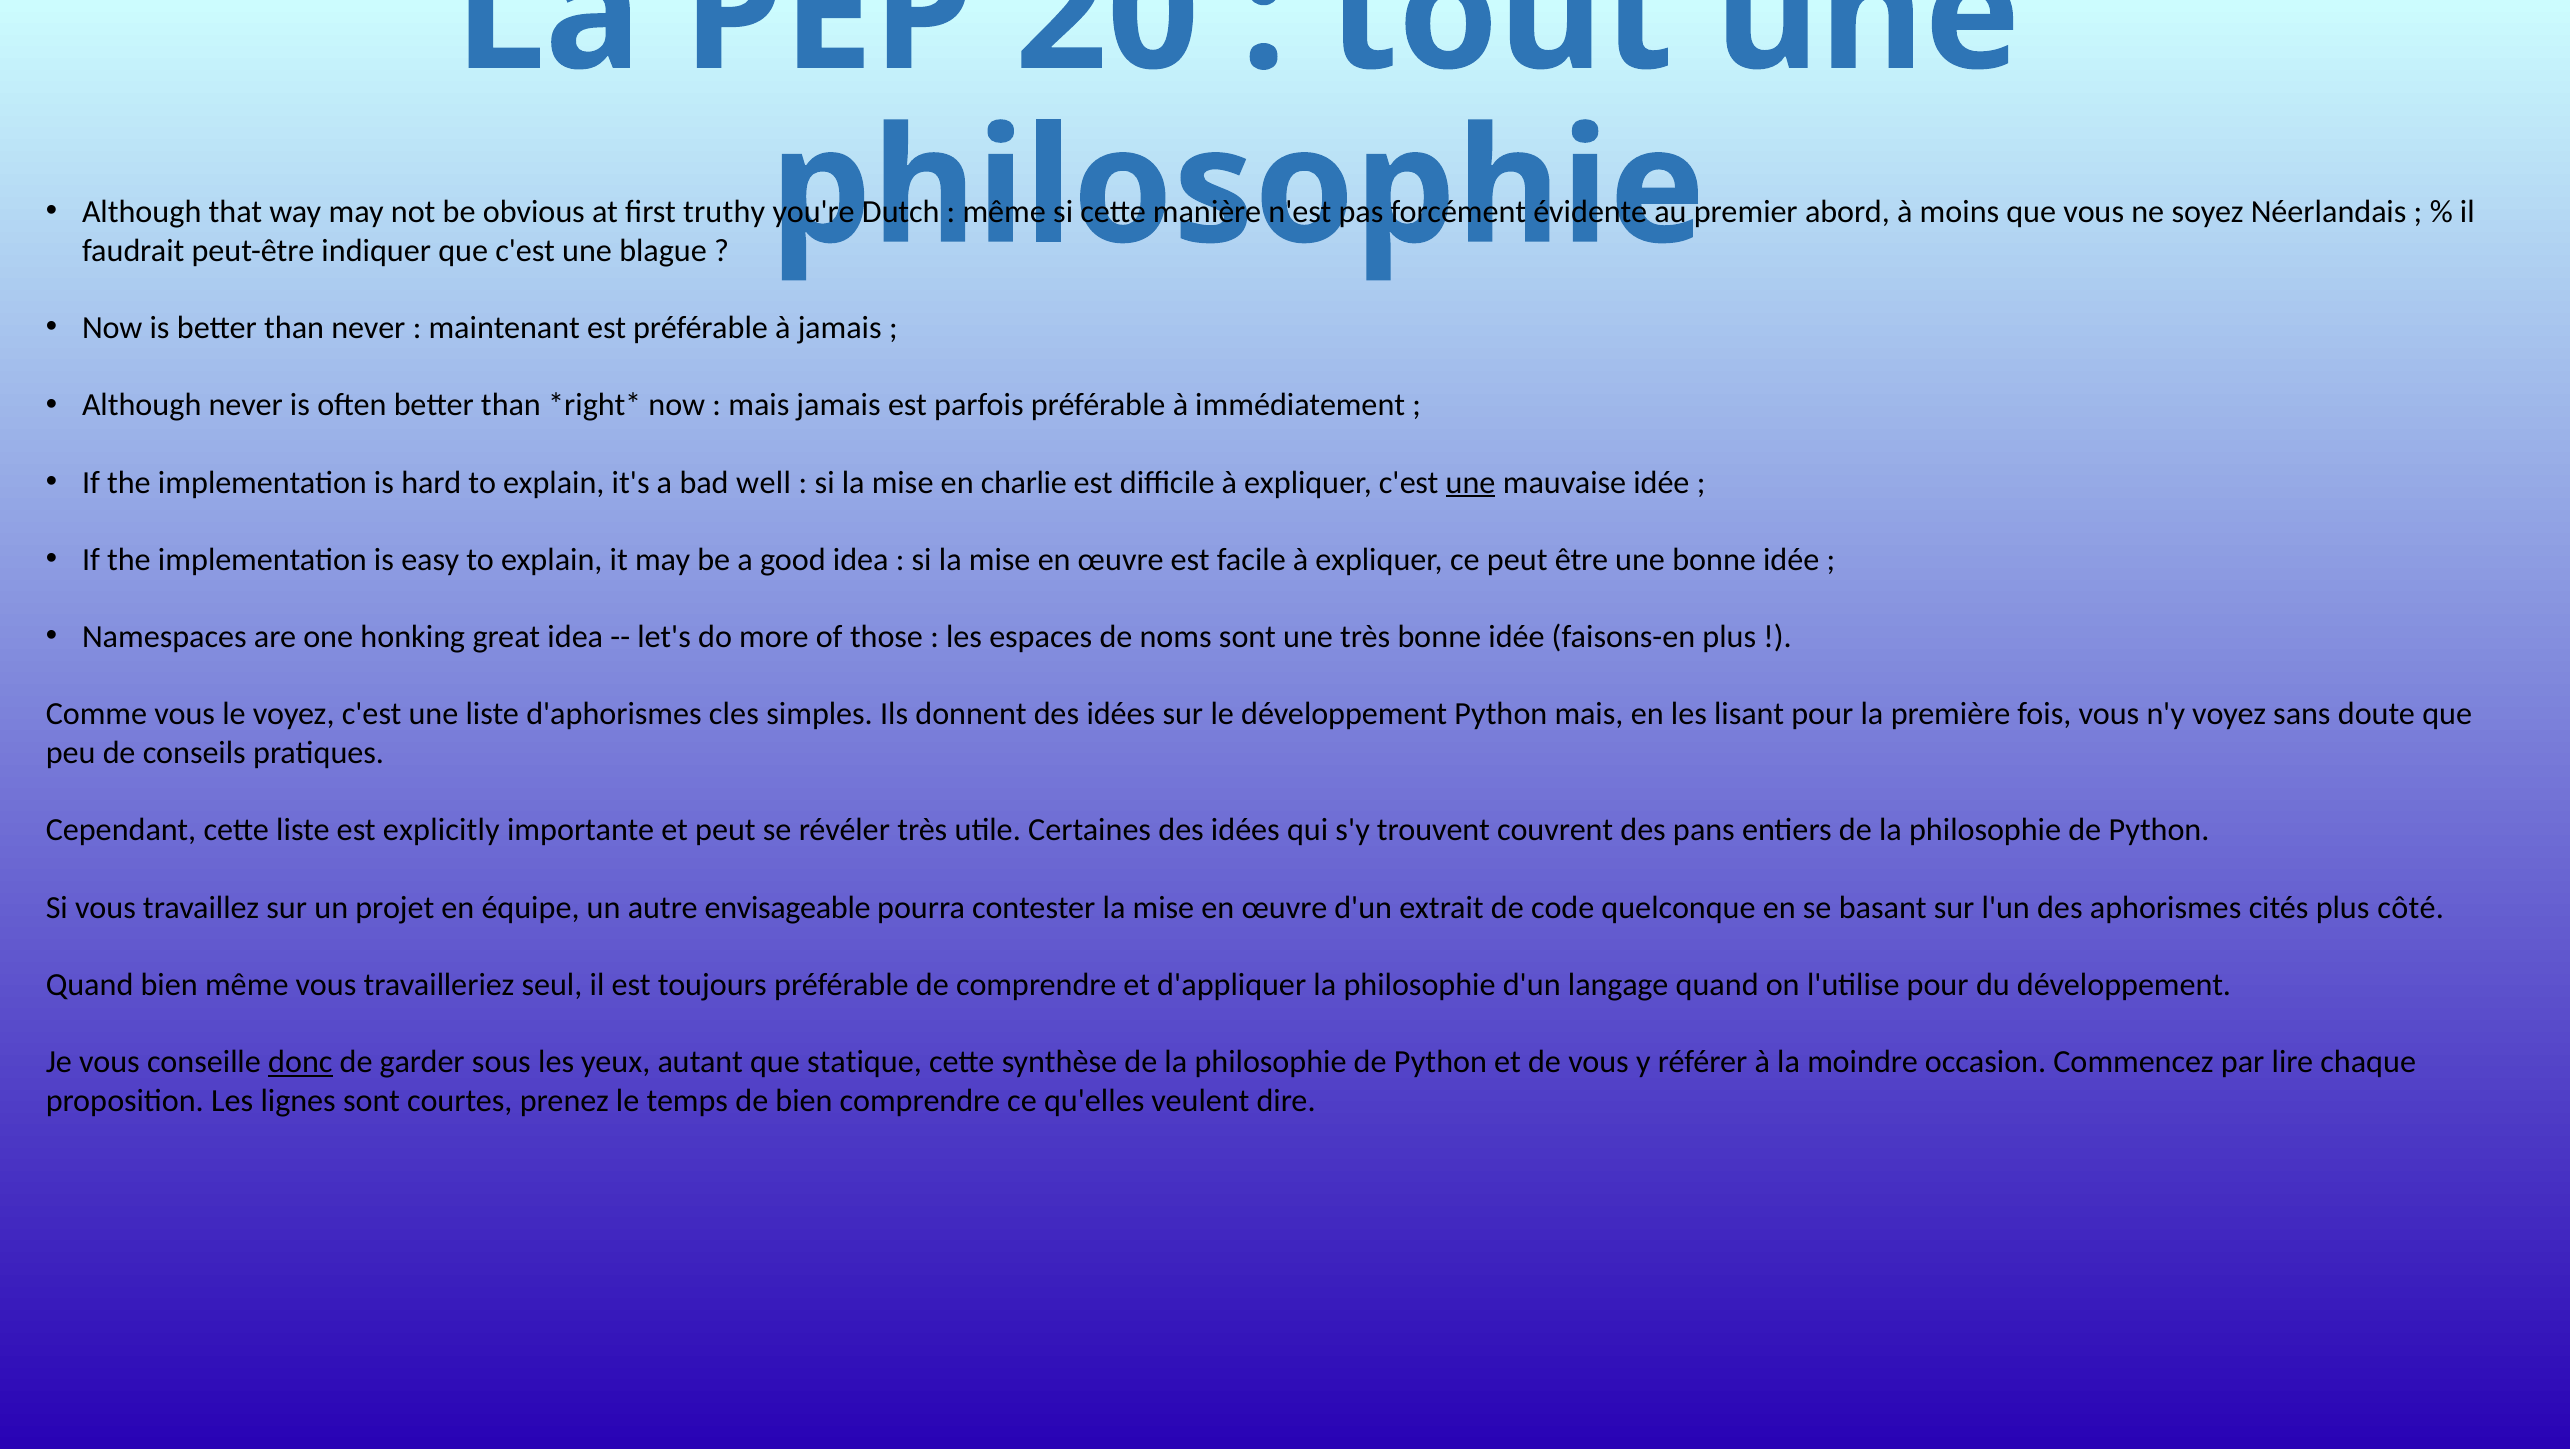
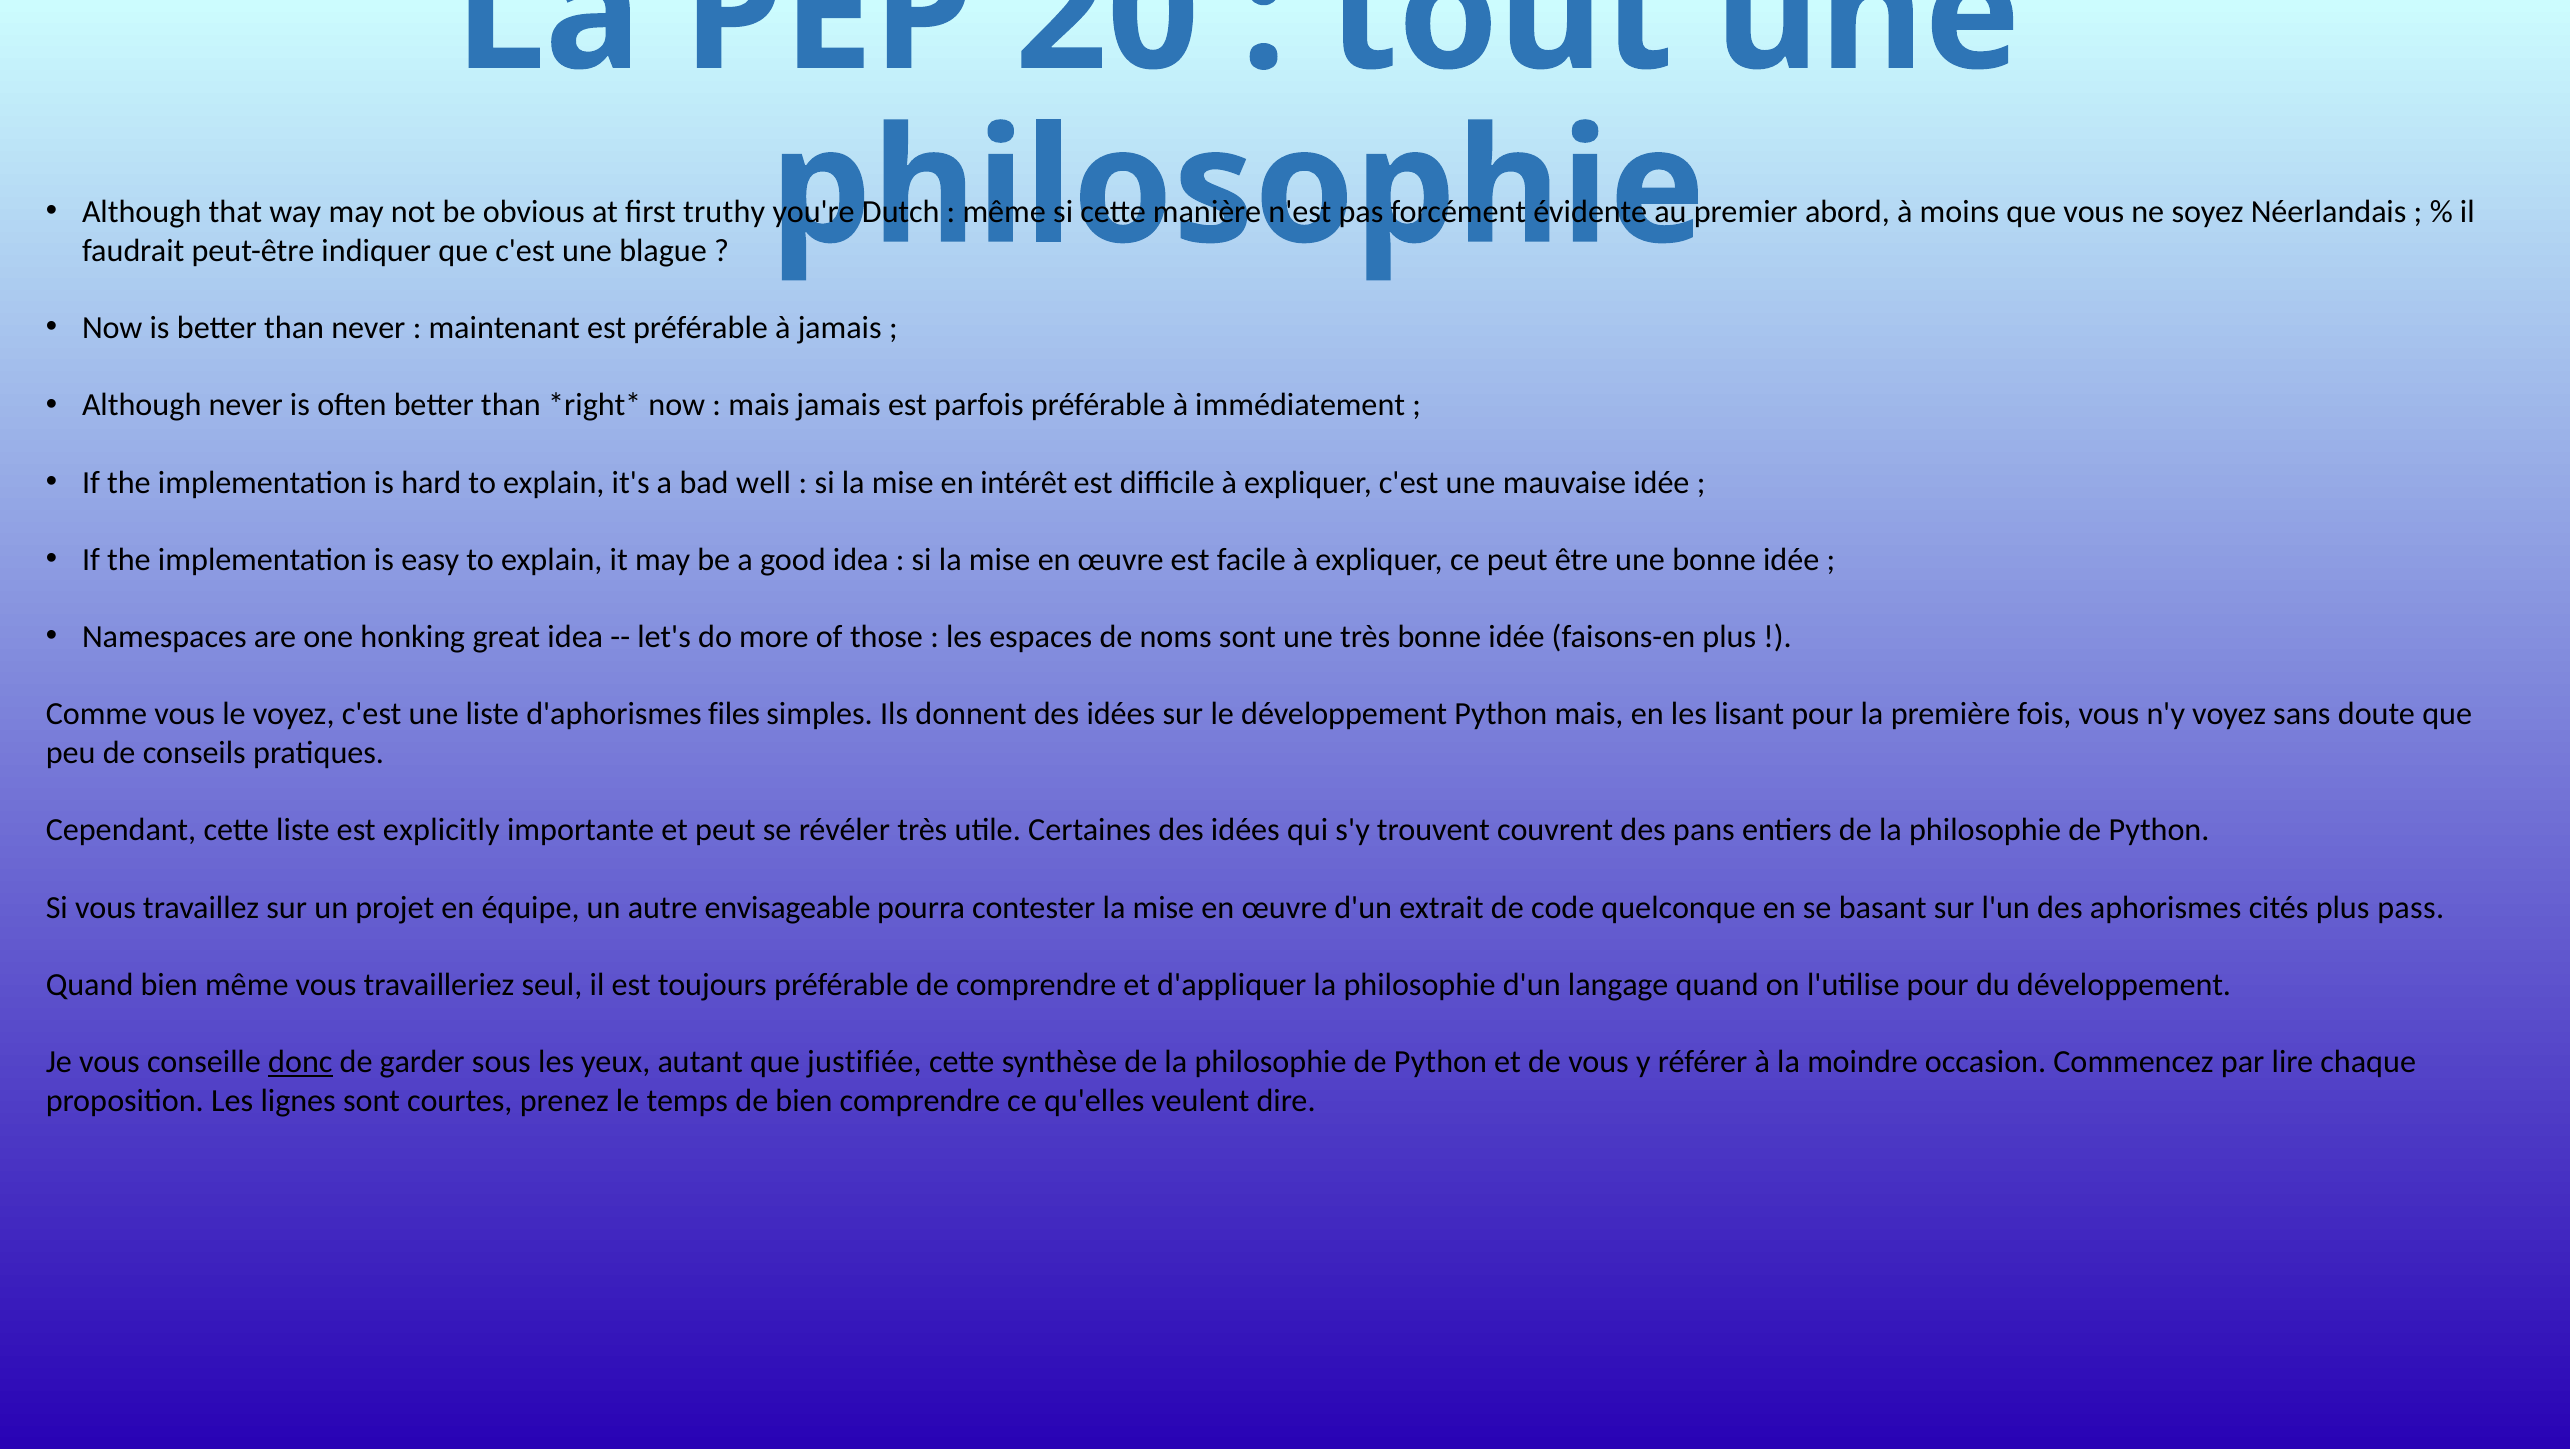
charlie: charlie -> intérêt
une at (1471, 482) underline: present -> none
cles: cles -> files
côté: côté -> pass
statique: statique -> justifiée
